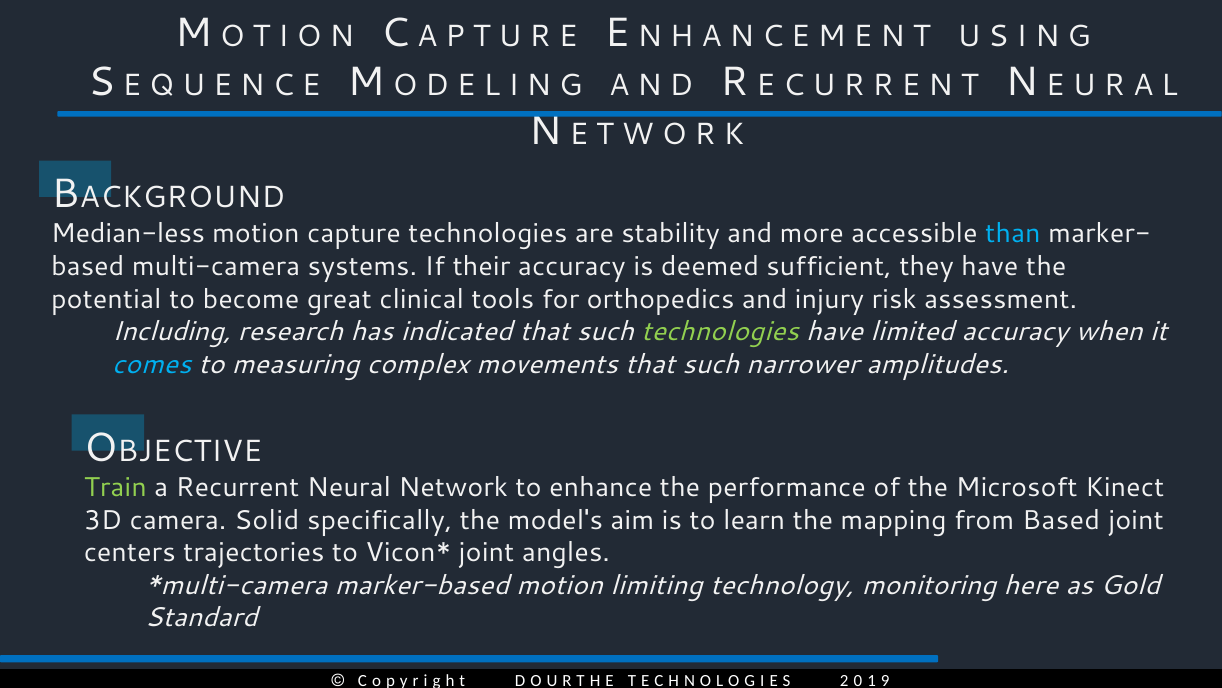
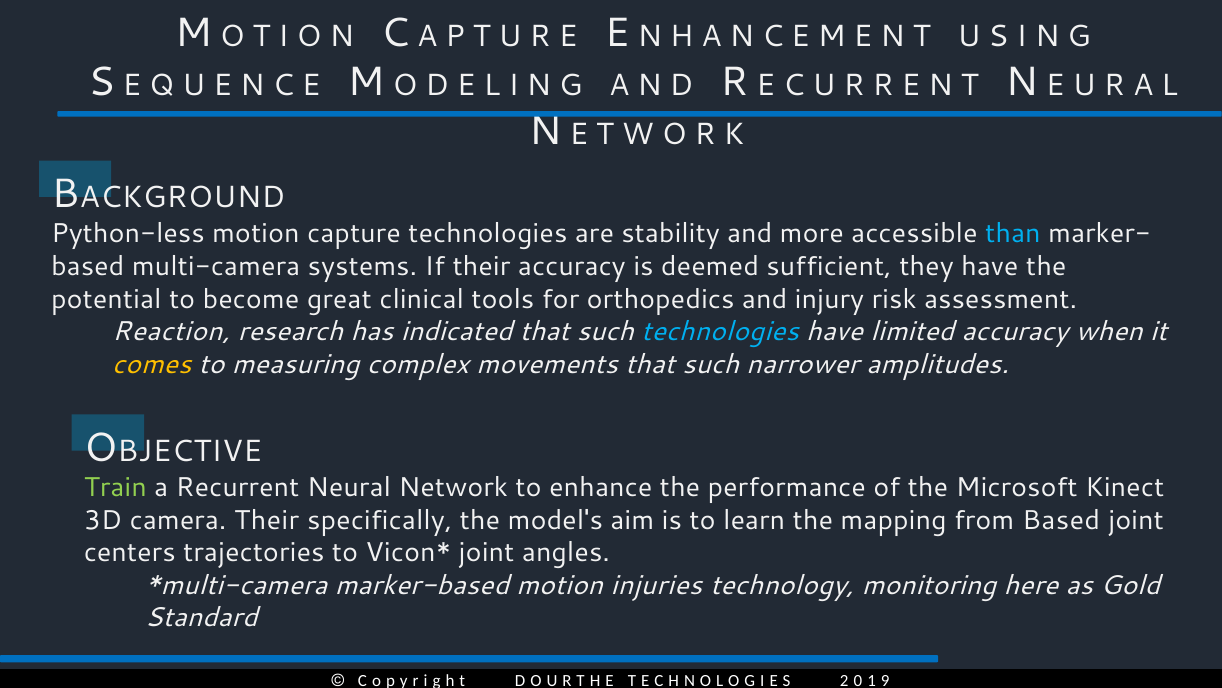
Median-less: Median-less -> Python-less
Including: Including -> Reaction
technologies at (720, 331) colour: light green -> light blue
comes colour: light blue -> yellow
camera Solid: Solid -> Their
limiting: limiting -> injuries
